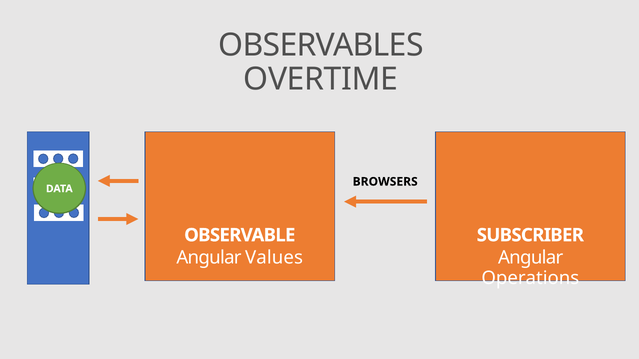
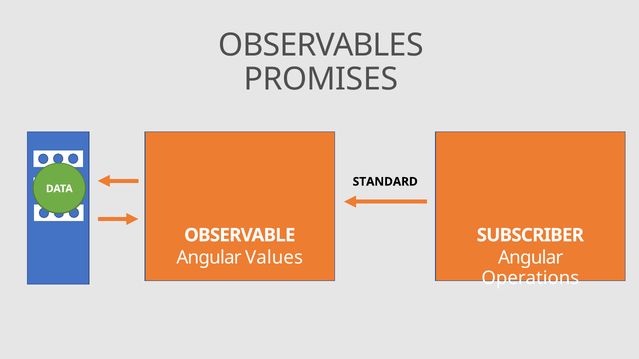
OVERTIME: OVERTIME -> PROMISES
BROWSERS: BROWSERS -> STANDARD
